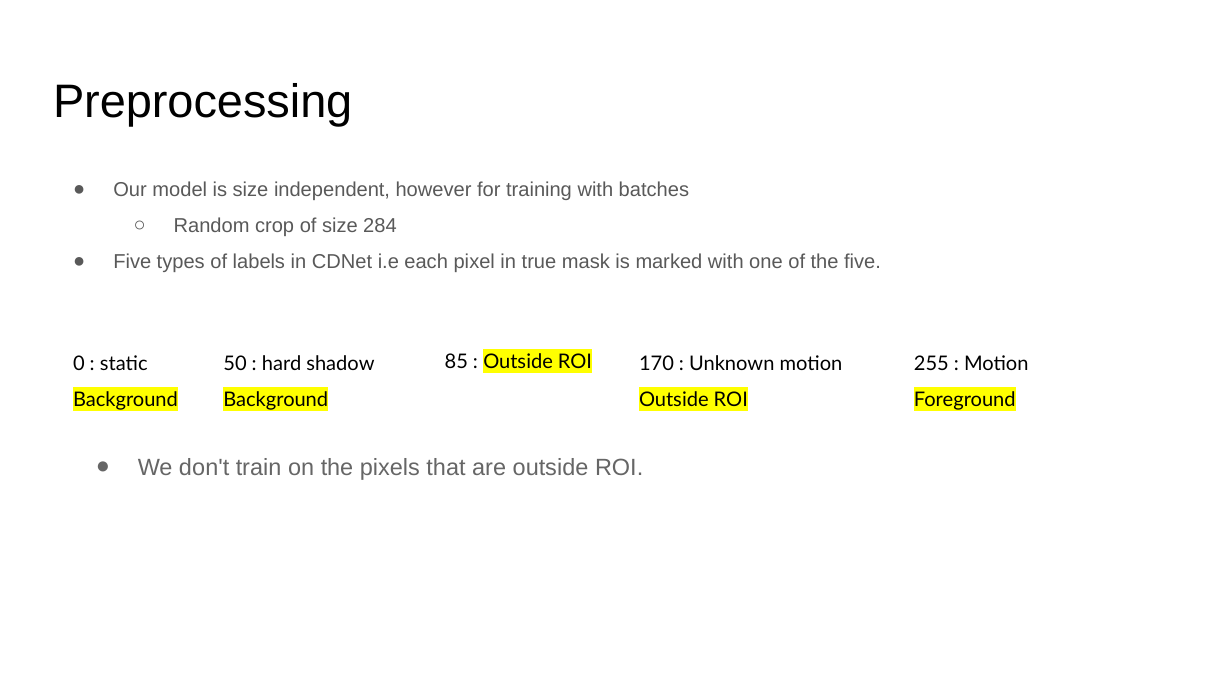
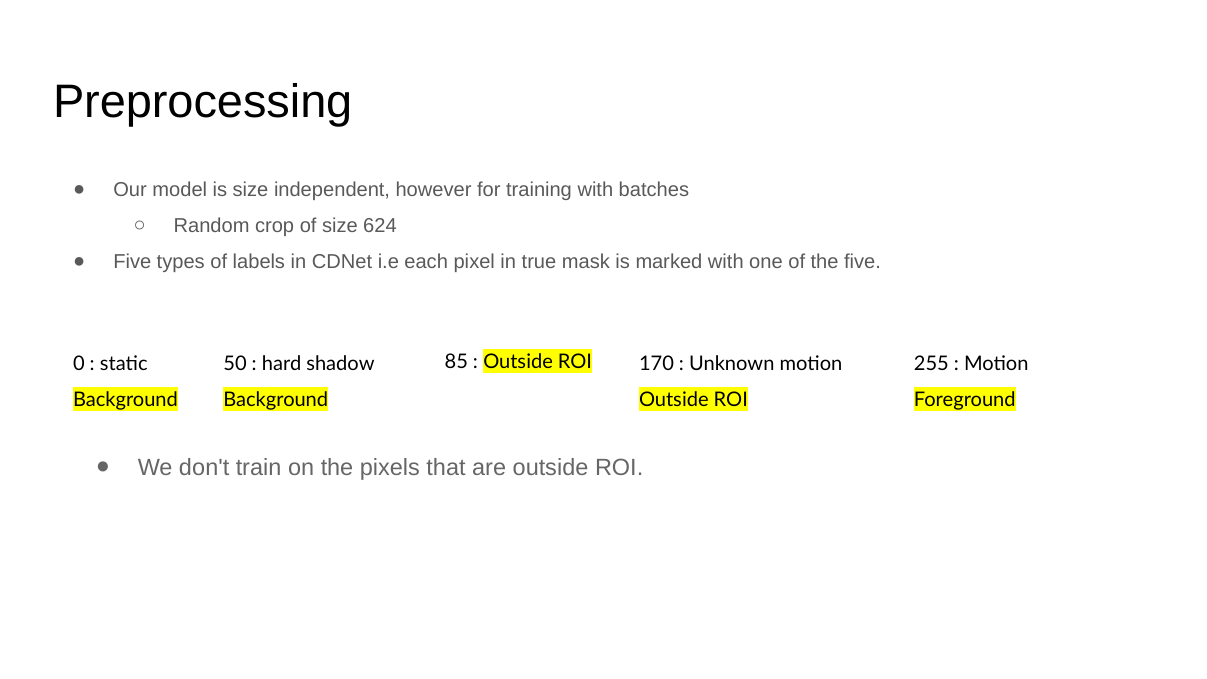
284: 284 -> 624
